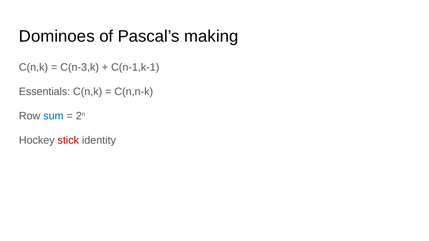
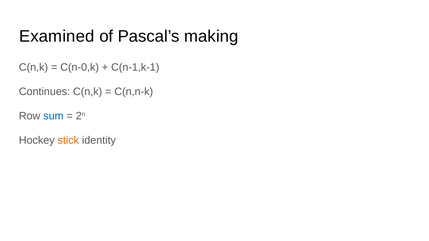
Dominoes: Dominoes -> Examined
C(n-3,k: C(n-3,k -> C(n-0,k
Essentials: Essentials -> Continues
stick colour: red -> orange
